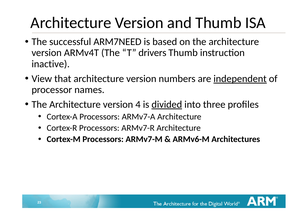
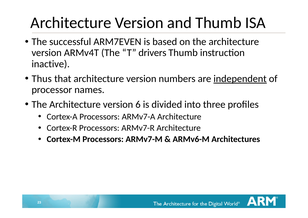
ARM7NEED: ARM7NEED -> ARM7EVEN
View: View -> Thus
4: 4 -> 6
divided underline: present -> none
